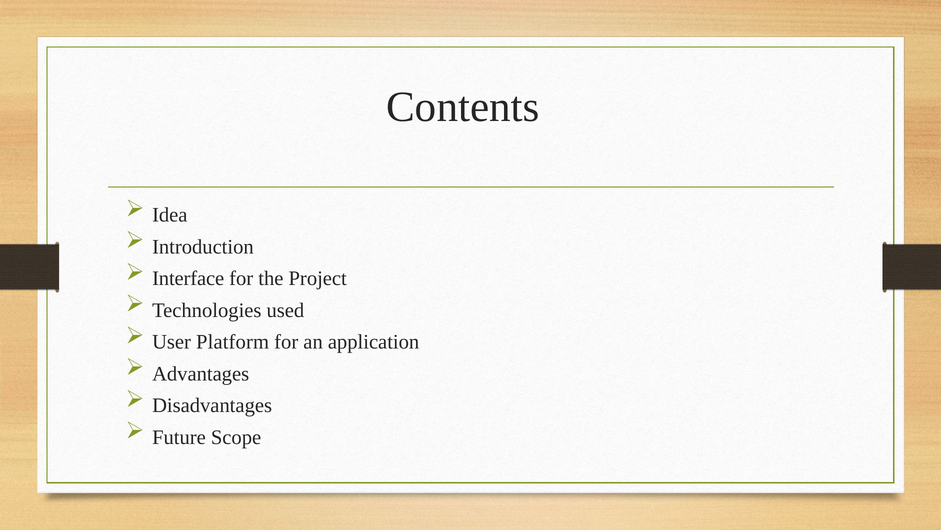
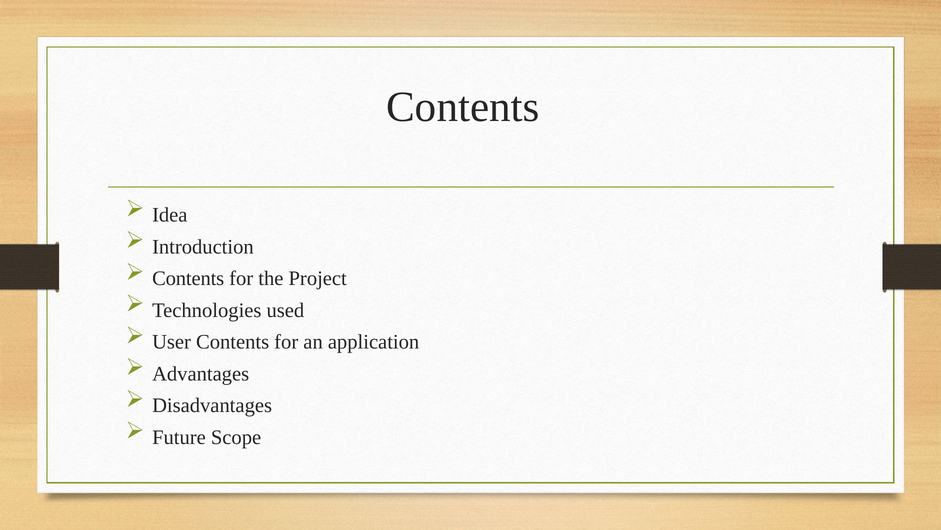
Interface at (188, 278): Interface -> Contents
User Platform: Platform -> Contents
